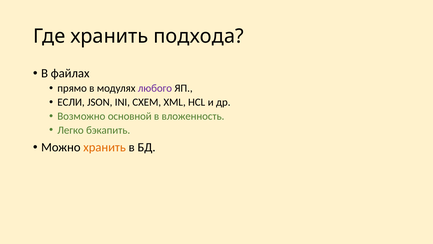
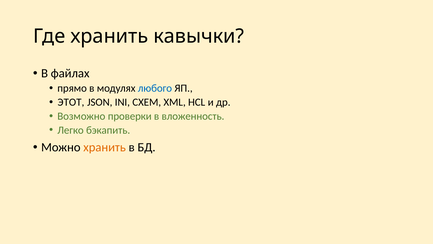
подхода: подхода -> кавычки
любого colour: purple -> blue
ЕСЛИ: ЕСЛИ -> ЭТОТ
основной: основной -> проверки
